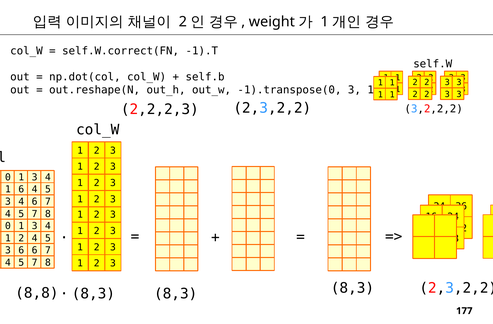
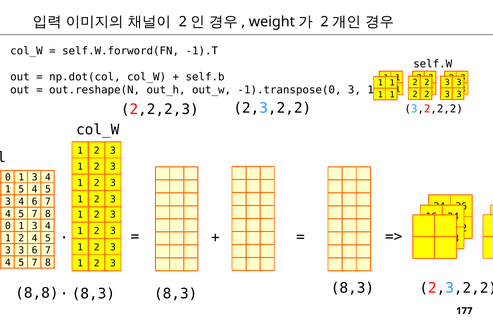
1 at (325, 22): 1 -> 2
self.W.correct(FN: self.W.correct(FN -> self.W.forword(FN
1 6: 6 -> 5
6 at (21, 250): 6 -> 3
